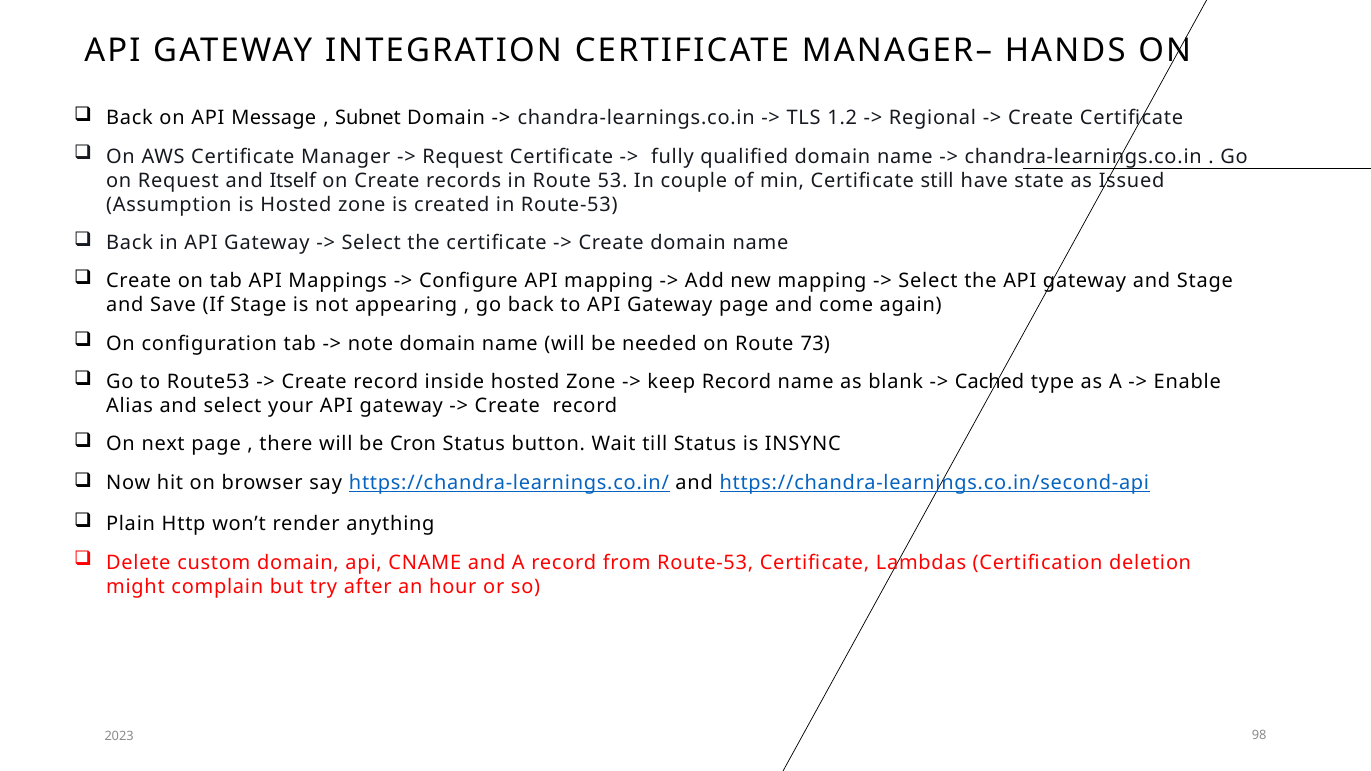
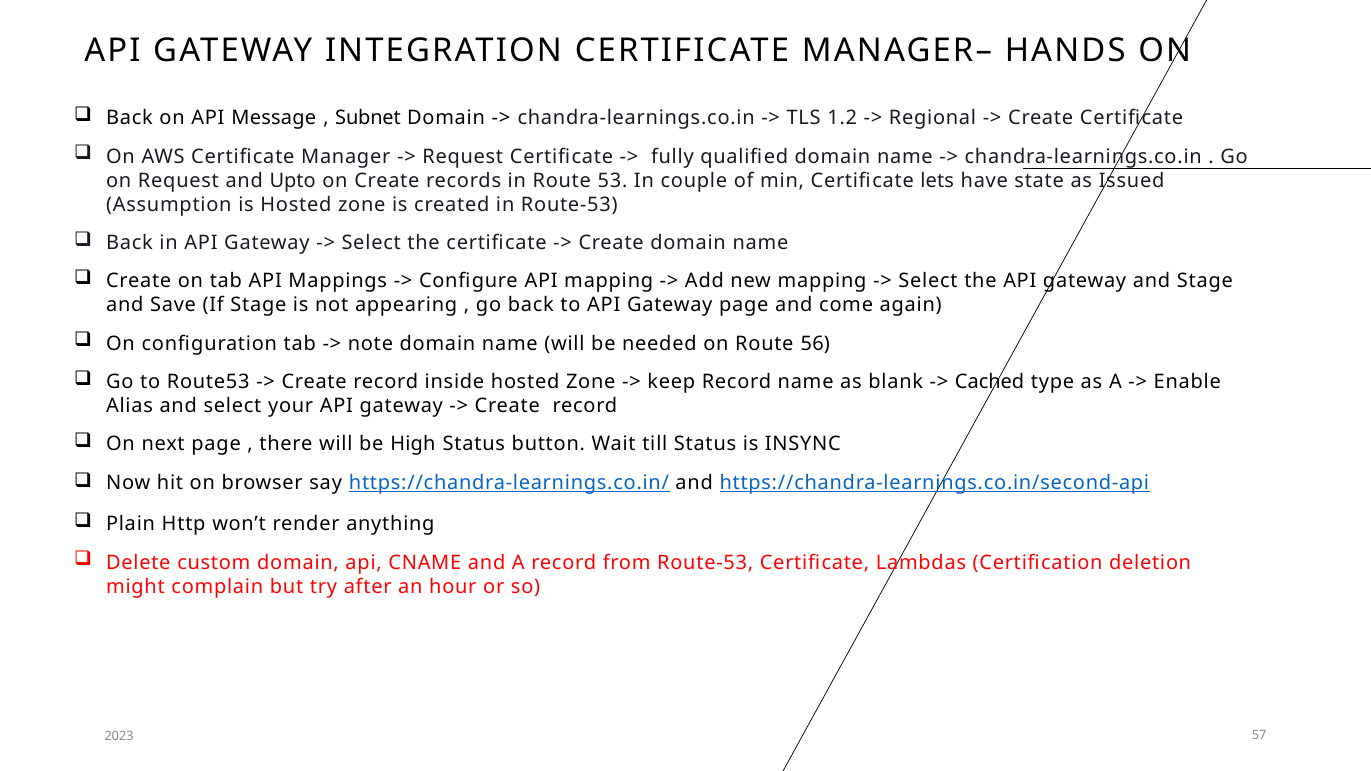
Itself: Itself -> Upto
still: still -> lets
73: 73 -> 56
Cron: Cron -> High
98: 98 -> 57
